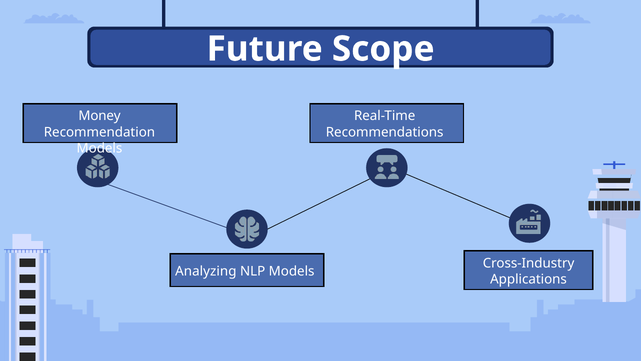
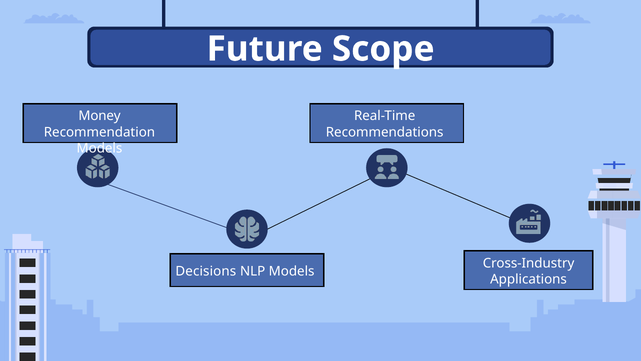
Analyzing: Analyzing -> Decisions
